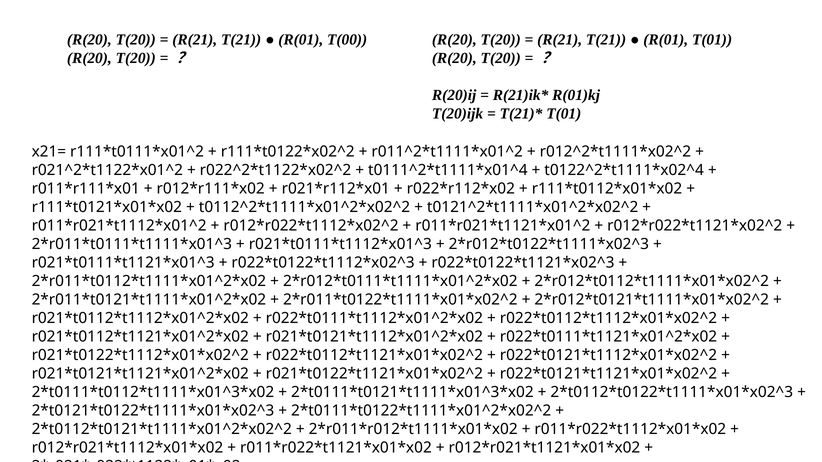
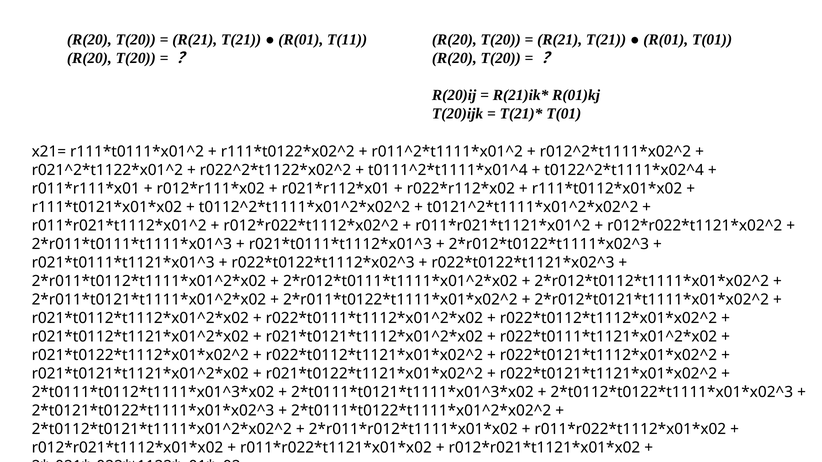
T(00: T(00 -> T(11
